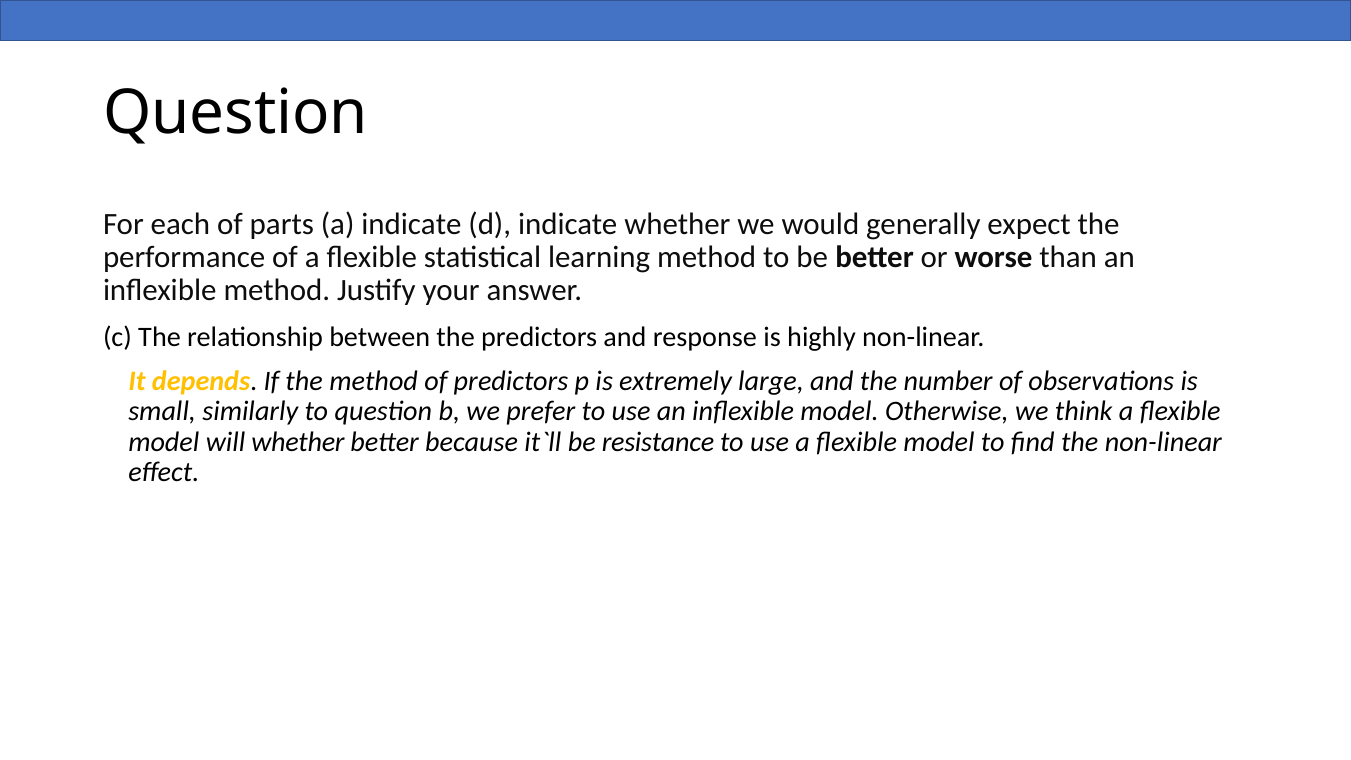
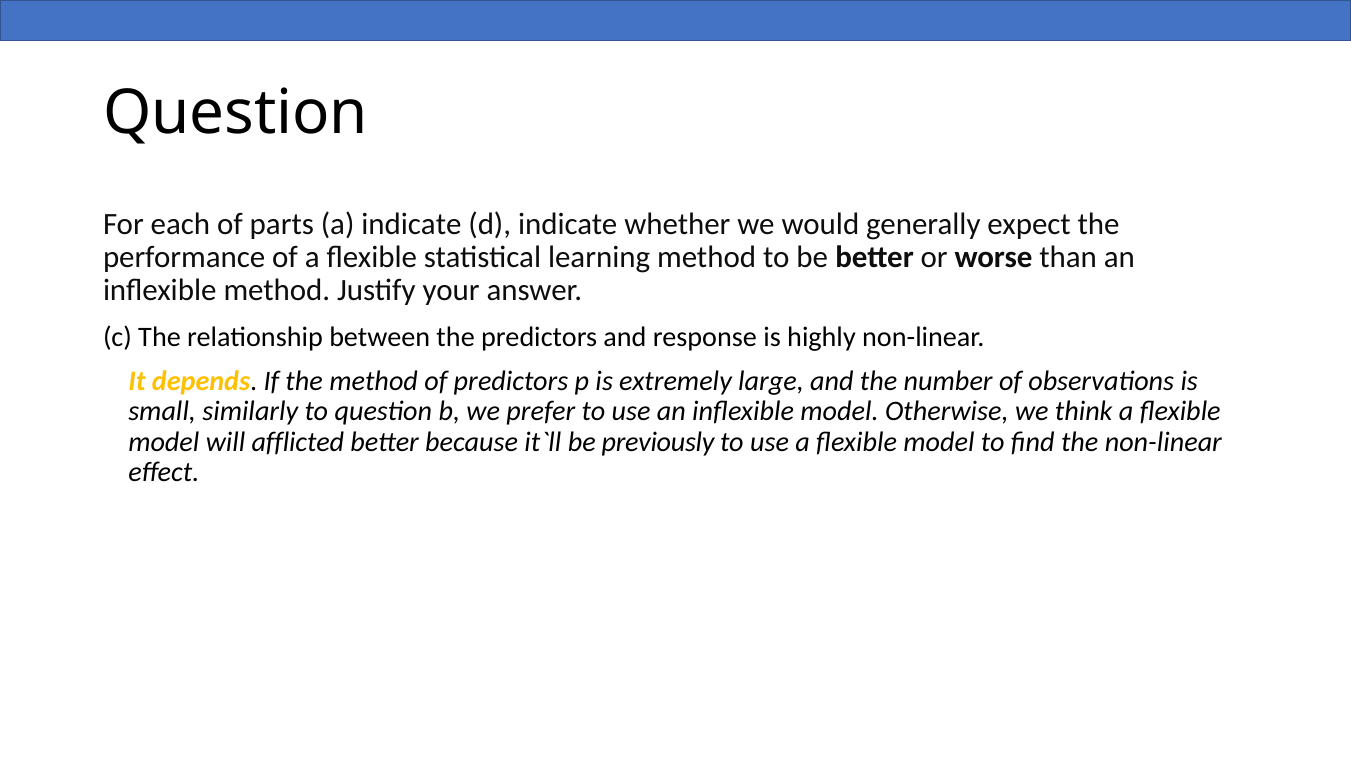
will whether: whether -> afflicted
resistance: resistance -> previously
